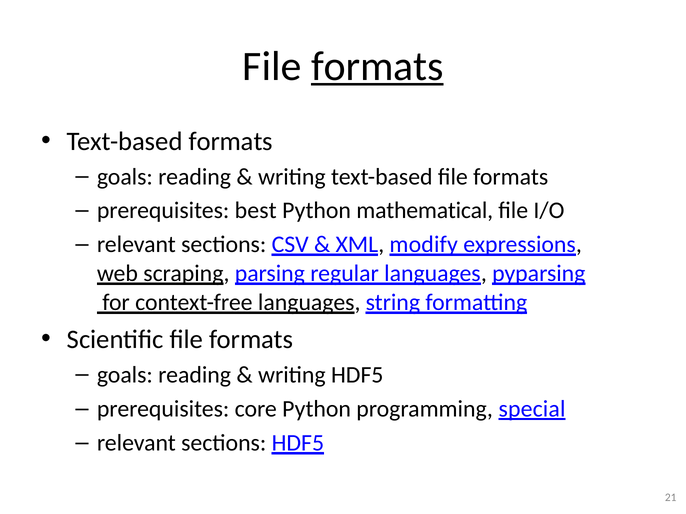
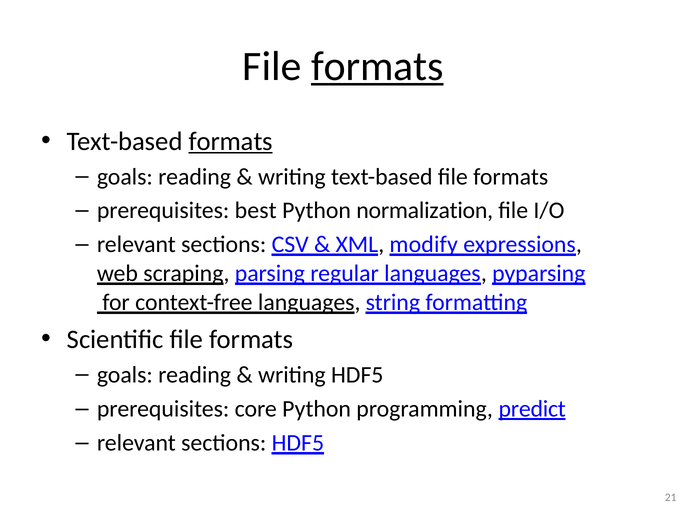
formats at (231, 141) underline: none -> present
mathematical: mathematical -> normalization
special: special -> predict
